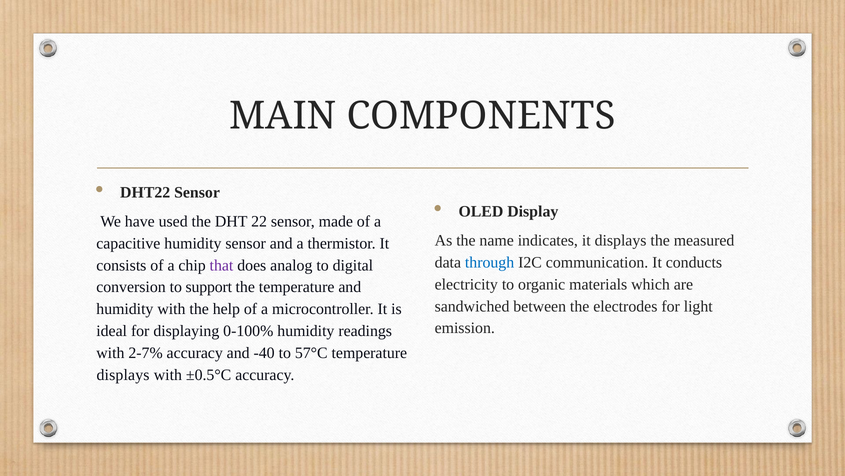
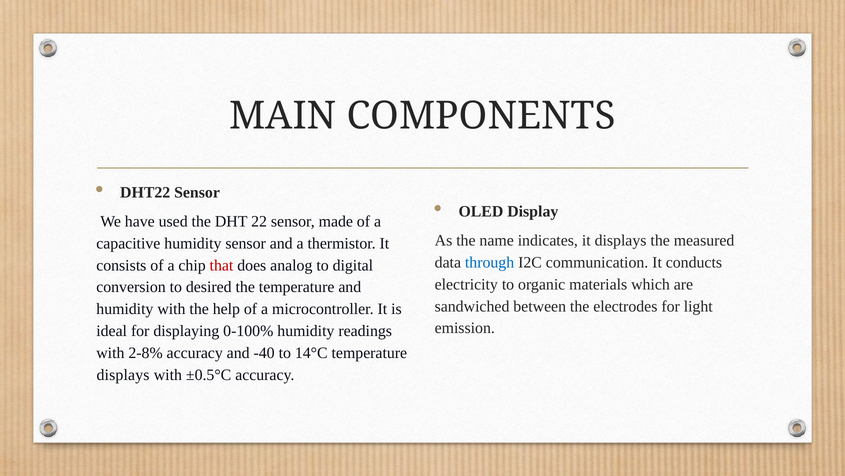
that colour: purple -> red
support: support -> desired
2-7%: 2-7% -> 2-8%
57°C: 57°C -> 14°C
